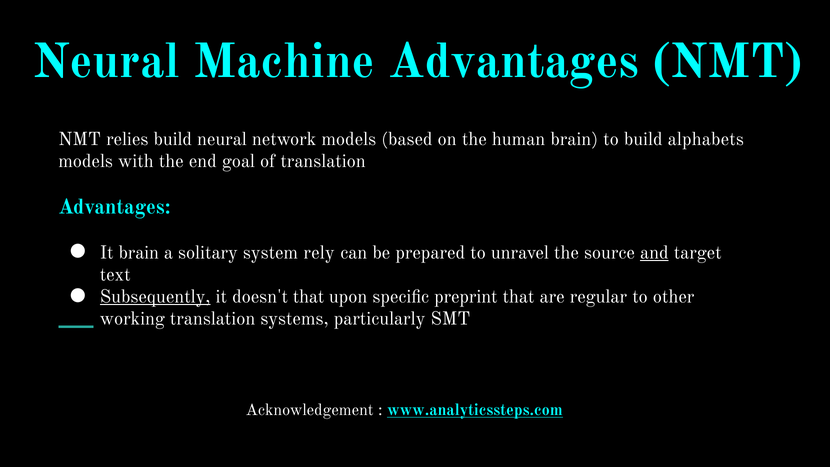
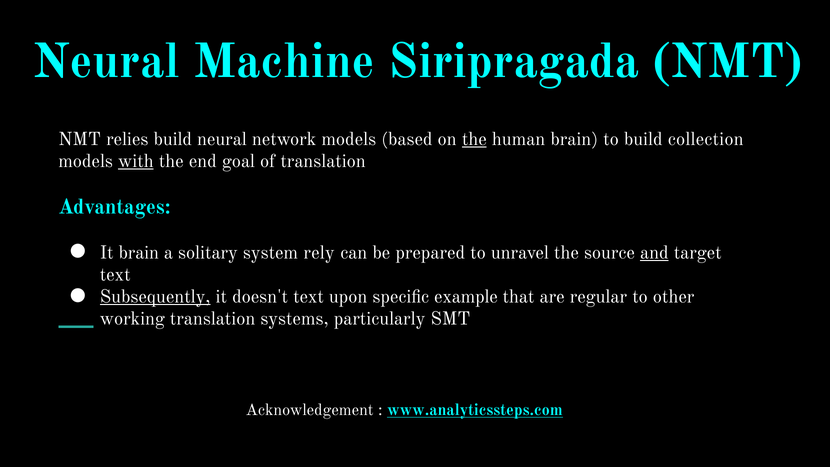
Machine Advantages: Advantages -> Siripragada
the at (474, 139) underline: none -> present
alphabets: alphabets -> collection
with underline: none -> present
doesn't that: that -> text
preprint: preprint -> example
